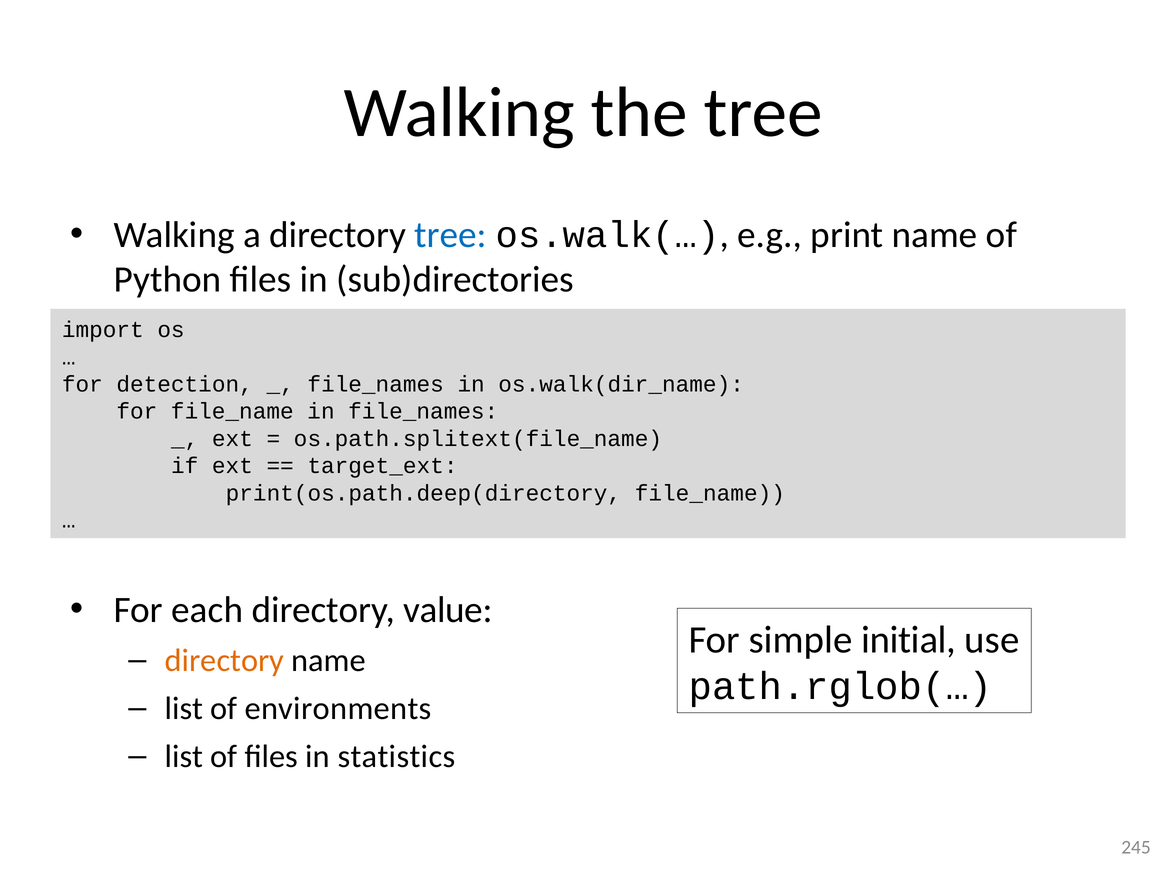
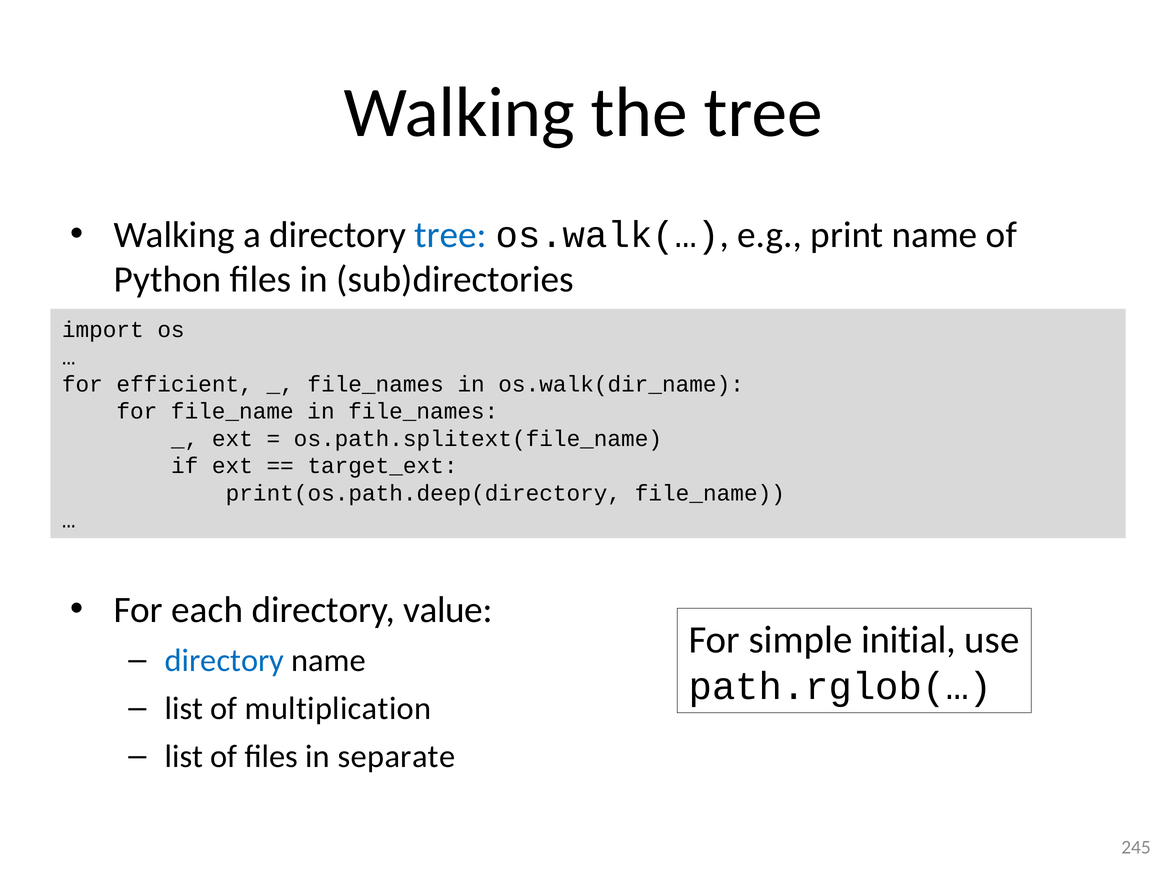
detection: detection -> efficient
directory at (224, 661) colour: orange -> blue
environments: environments -> multiplication
statistics: statistics -> separate
